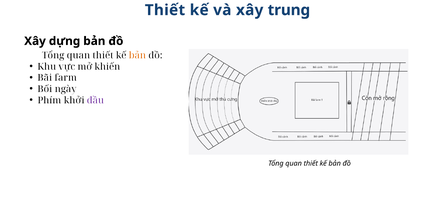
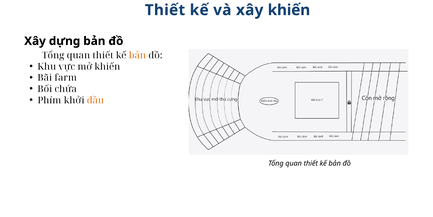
xây trung: trung -> khiến
ngày: ngày -> chứa
đầu colour: purple -> orange
